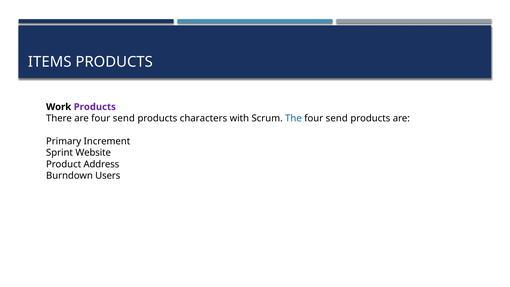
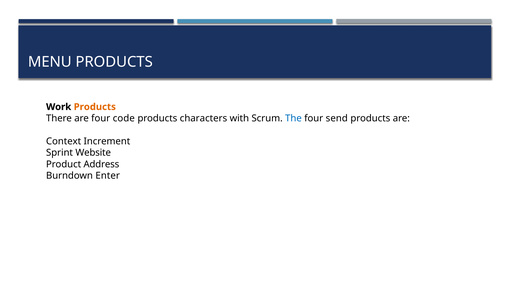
ITEMS: ITEMS -> MENU
Products at (95, 107) colour: purple -> orange
are four send: send -> code
Primary: Primary -> Context
Users: Users -> Enter
